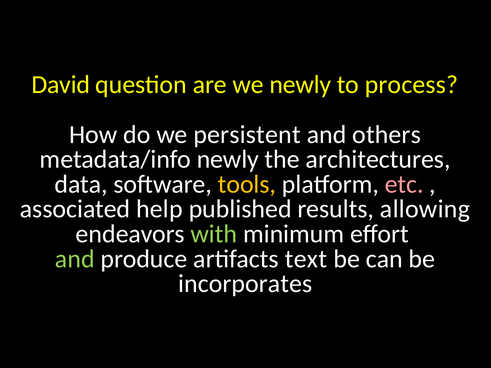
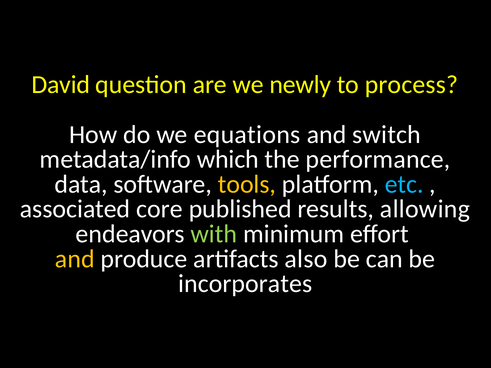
persistent: persistent -> equations
others: others -> switch
metadata/info newly: newly -> which
architectures: architectures -> performance
etc colour: pink -> light blue
help: help -> core
and at (75, 259) colour: light green -> yellow
text: text -> also
